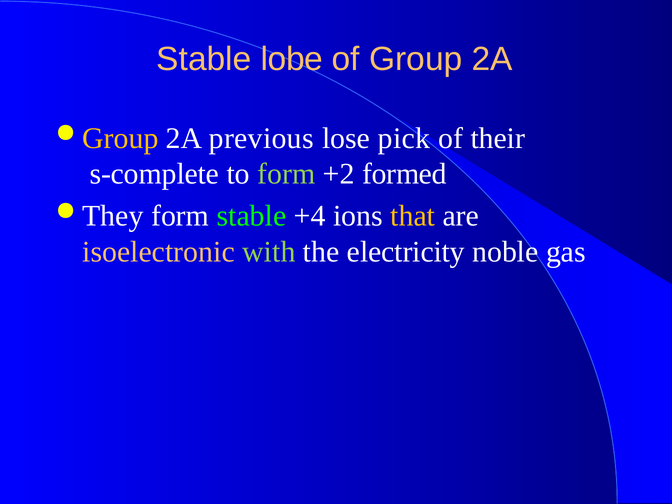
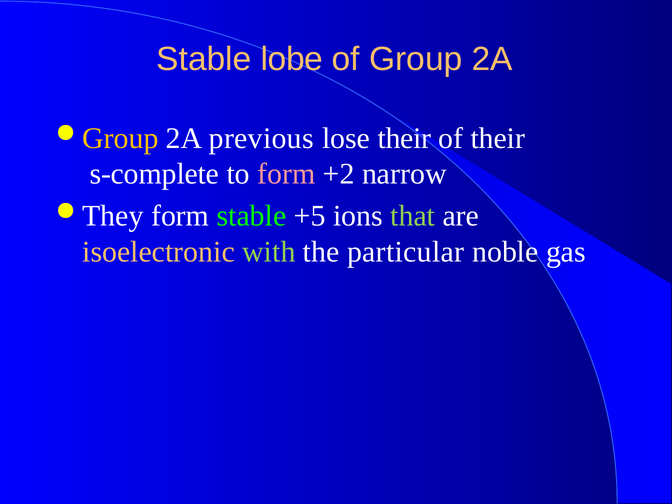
lose pick: pick -> their
form at (286, 174) colour: light green -> pink
formed: formed -> narrow
+4: +4 -> +5
that colour: yellow -> light green
electricity: electricity -> particular
